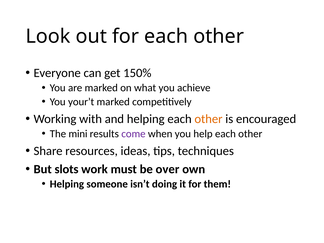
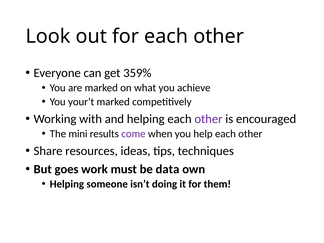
150%: 150% -> 359%
other at (208, 119) colour: orange -> purple
slots: slots -> goes
over: over -> data
